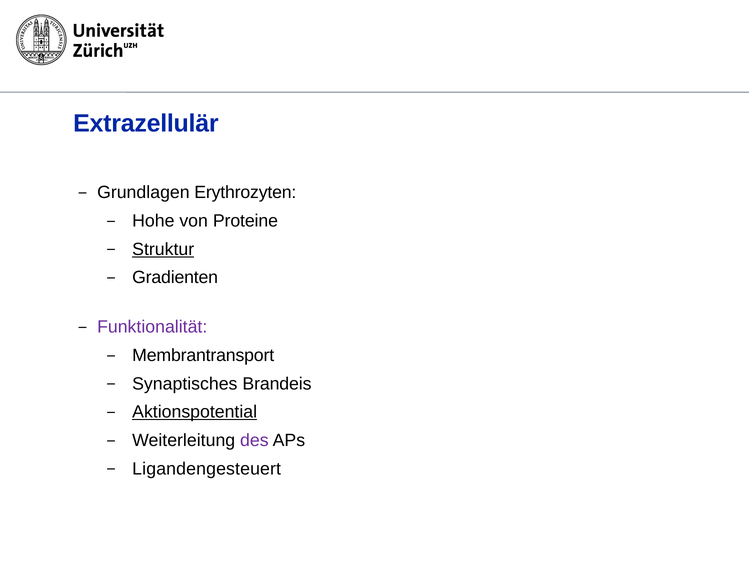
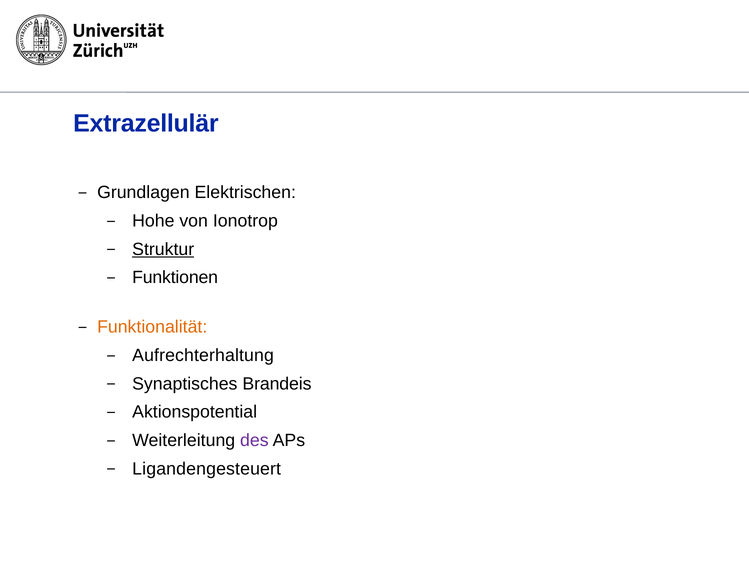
Erythrozyten: Erythrozyten -> Elektrischen
Proteine: Proteine -> Ionotrop
Gradienten: Gradienten -> Funktionen
Funktionalität colour: purple -> orange
Membrantransport: Membrantransport -> Aufrechterhaltung
Aktionspotential underline: present -> none
